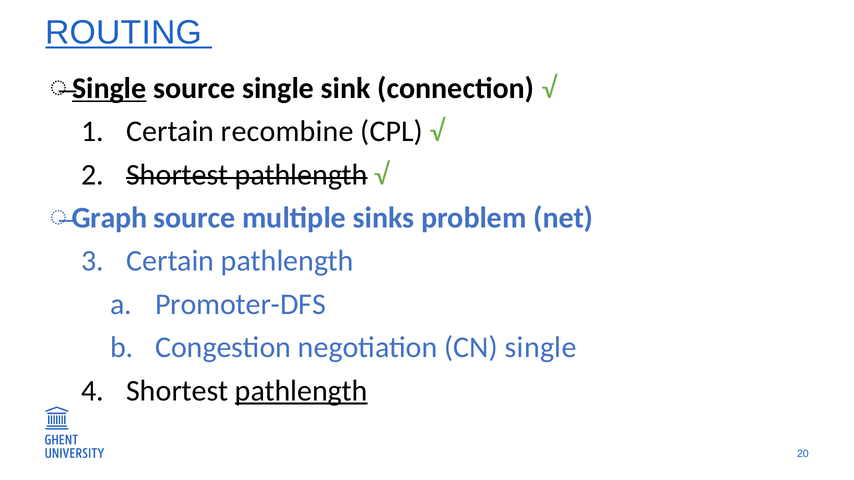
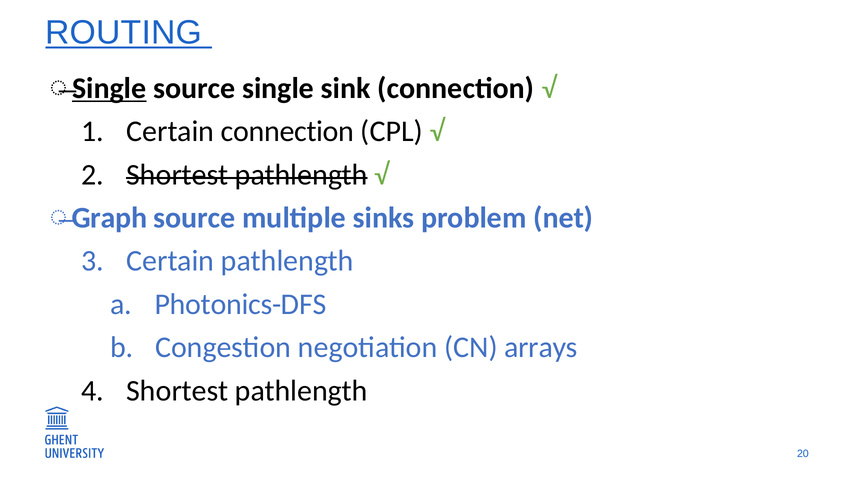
Certain recombine: recombine -> connection
Promoter-DFS: Promoter-DFS -> Photonics-DFS
CN single: single -> arrays
pathlength at (301, 391) underline: present -> none
